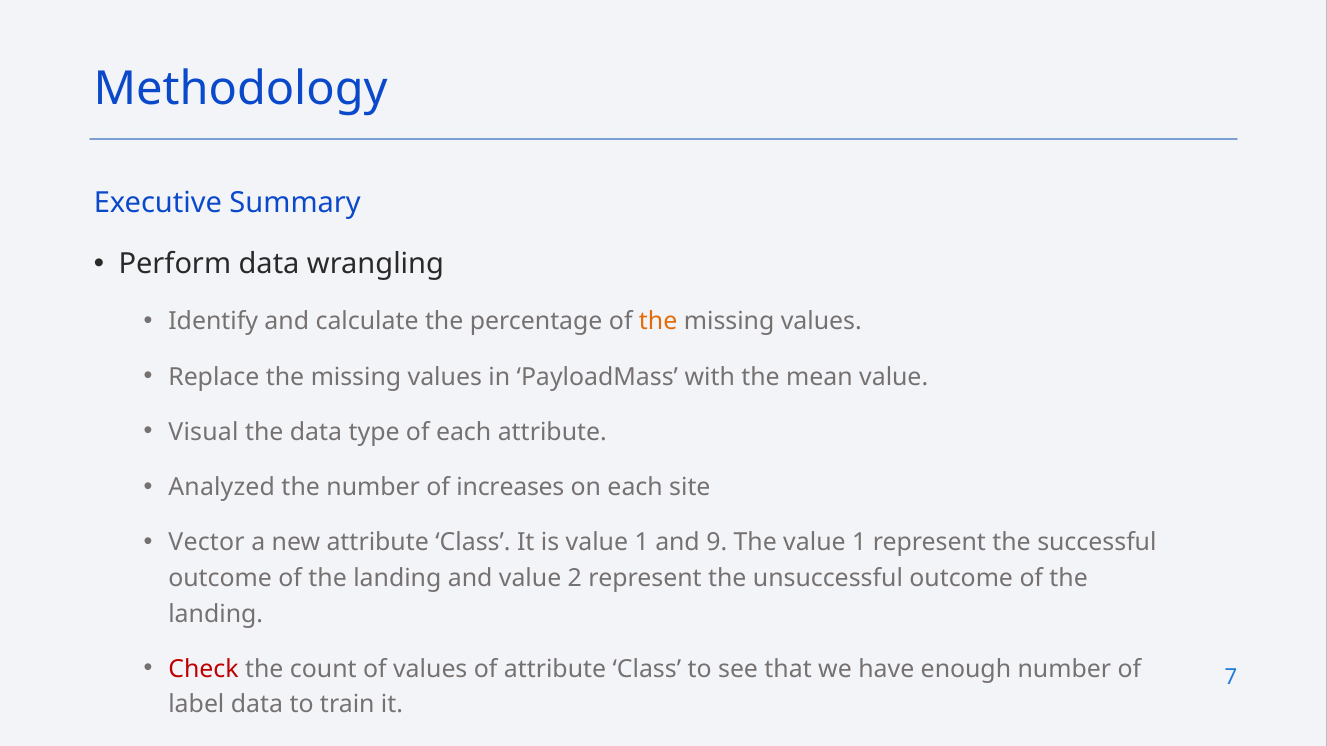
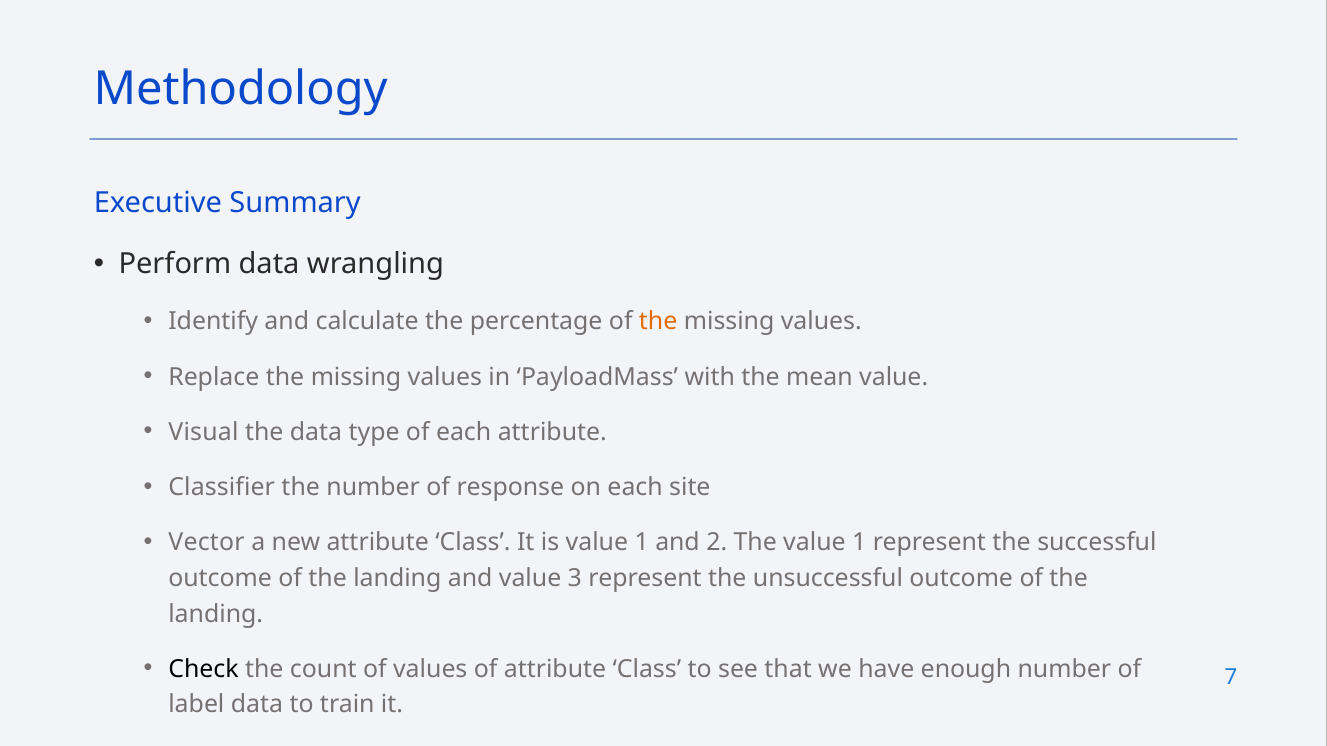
Analyzed: Analyzed -> Classifier
increases: increases -> response
9: 9 -> 2
2: 2 -> 3
Check colour: red -> black
